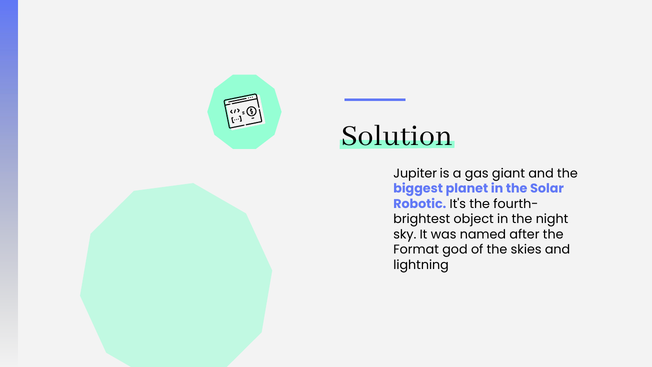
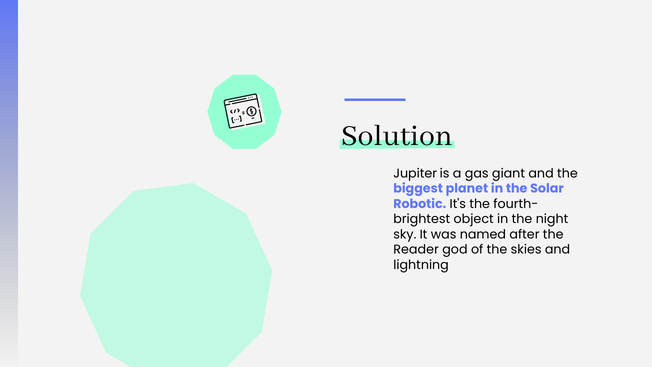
Format: Format -> Reader
